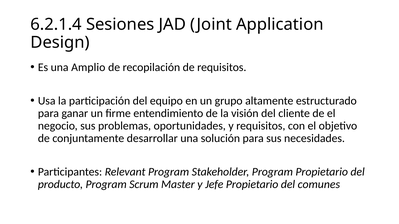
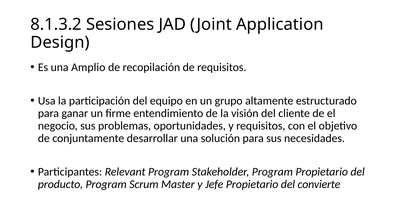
6.2.1.4: 6.2.1.4 -> 8.1.3.2
comunes: comunes -> convierte
